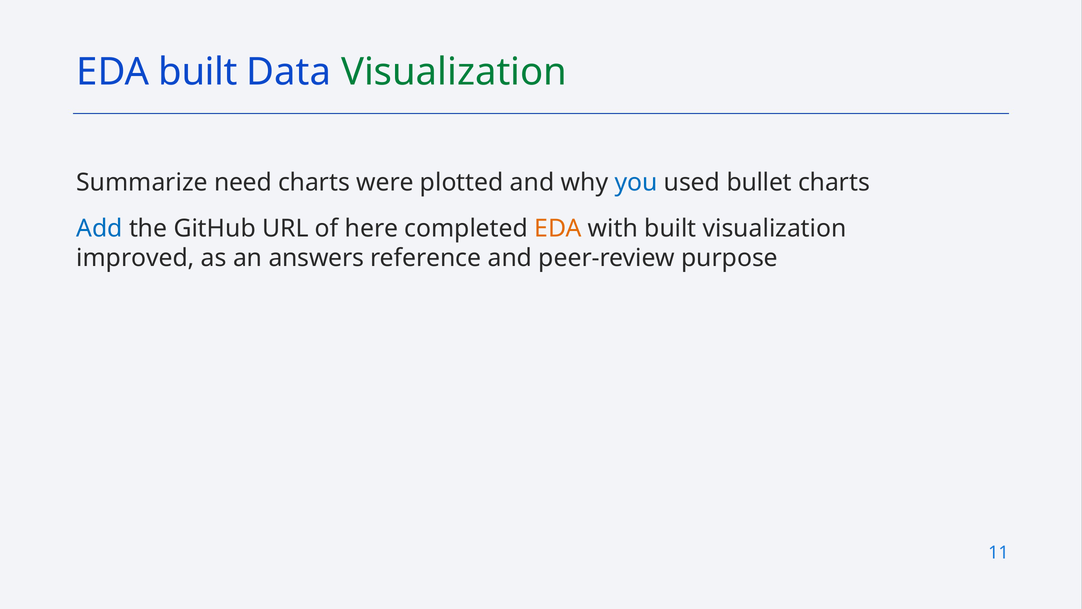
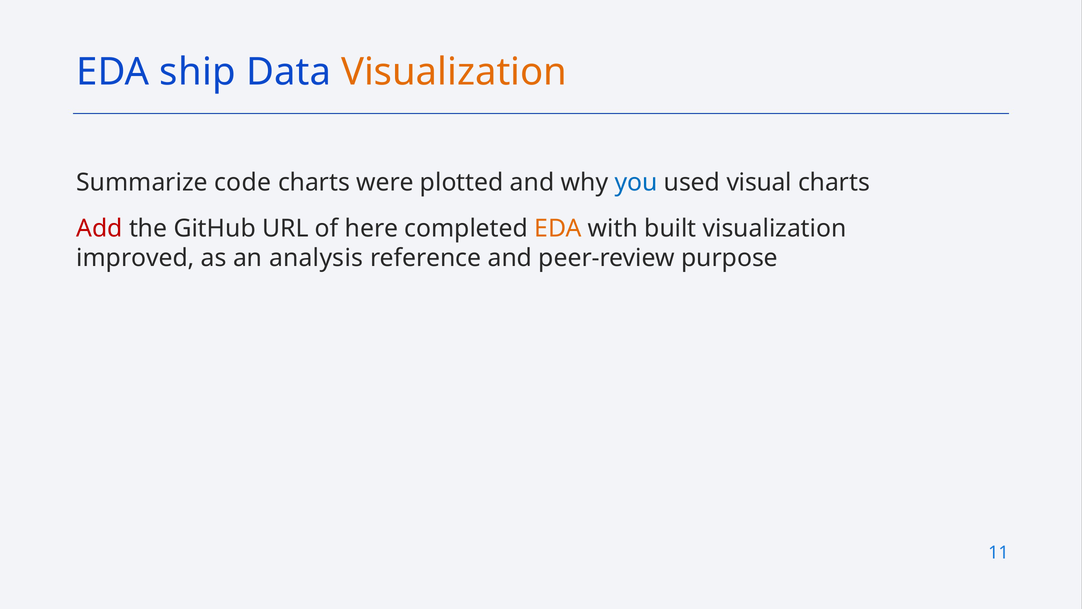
EDA built: built -> ship
Visualization at (454, 72) colour: green -> orange
need: need -> code
bullet: bullet -> visual
Add colour: blue -> red
answers: answers -> analysis
